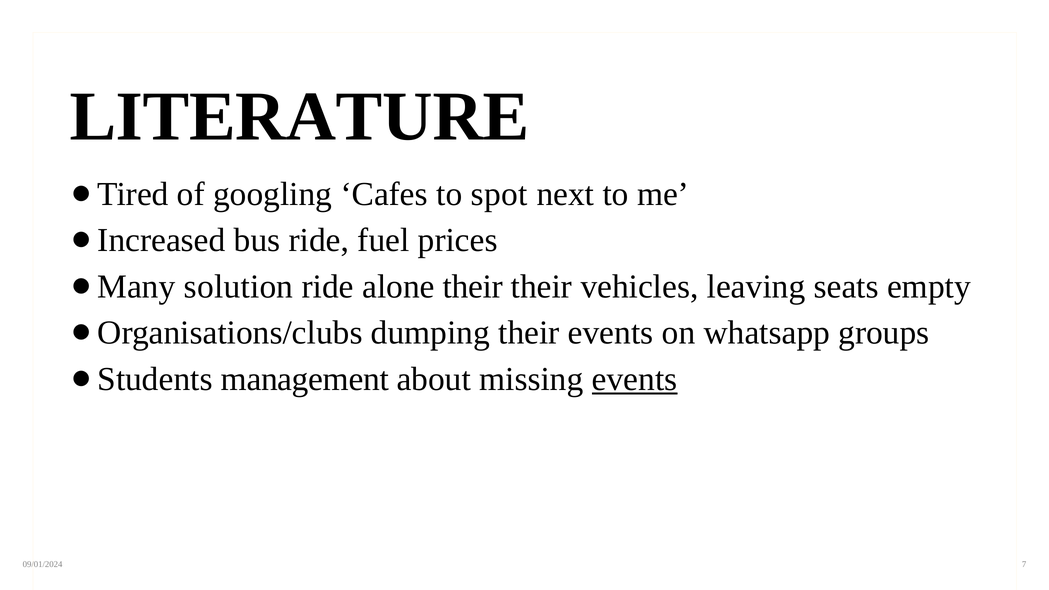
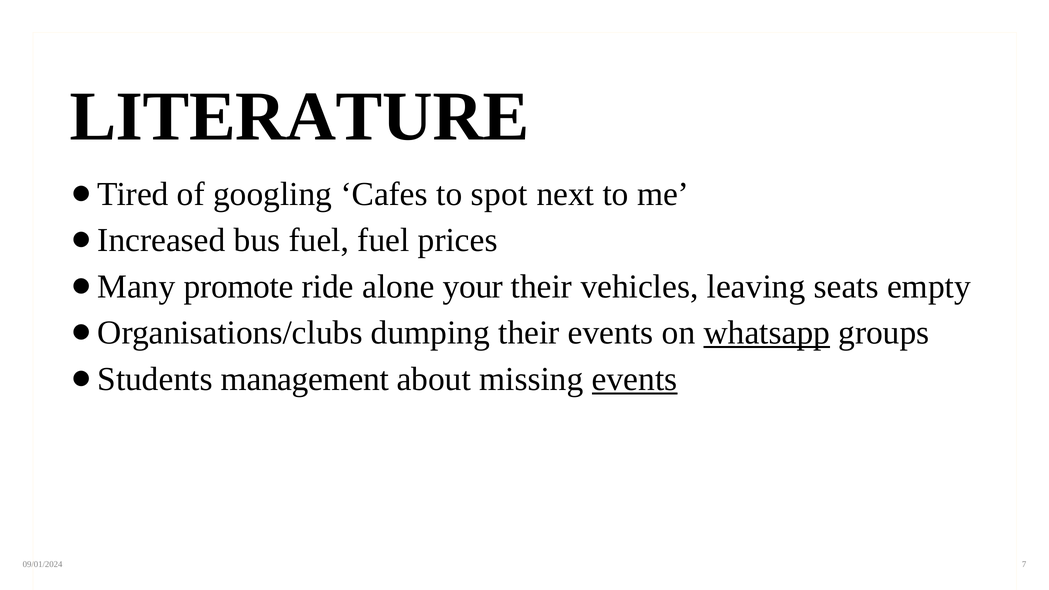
bus ride: ride -> fuel
solution: solution -> promote
alone their: their -> your
whatsapp underline: none -> present
